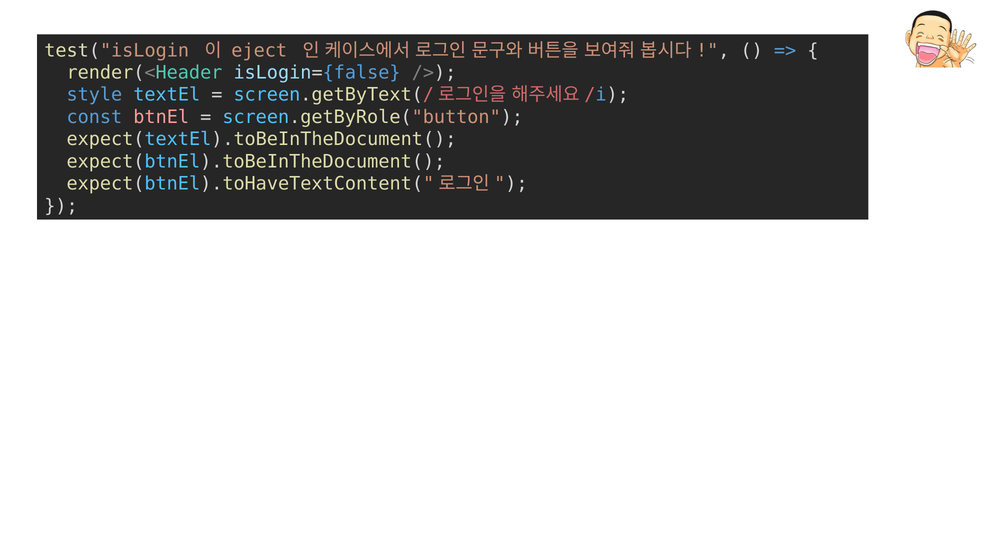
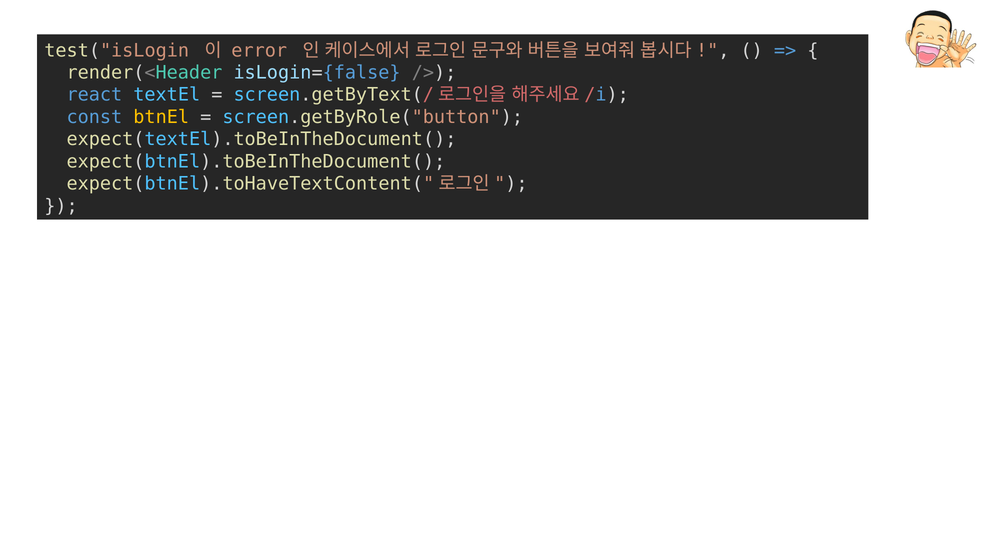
eject: eject -> error
style: style -> react
btnEl colour: pink -> yellow
